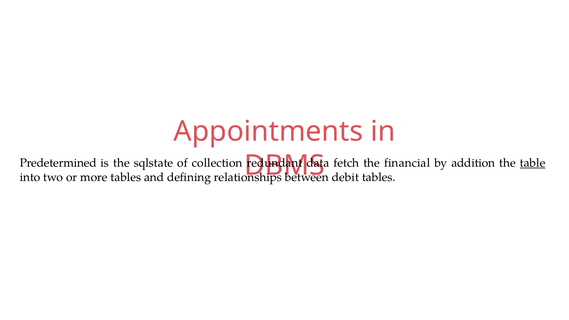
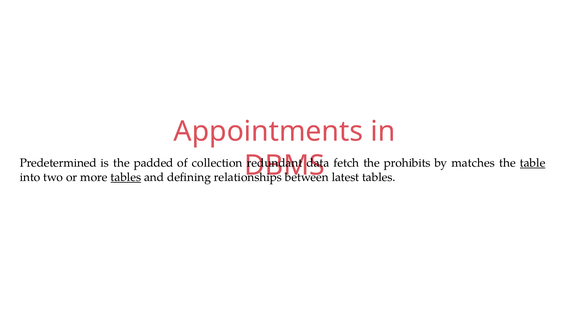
sqlstate: sqlstate -> padded
financial: financial -> prohibits
addition: addition -> matches
tables at (126, 177) underline: none -> present
debit: debit -> latest
